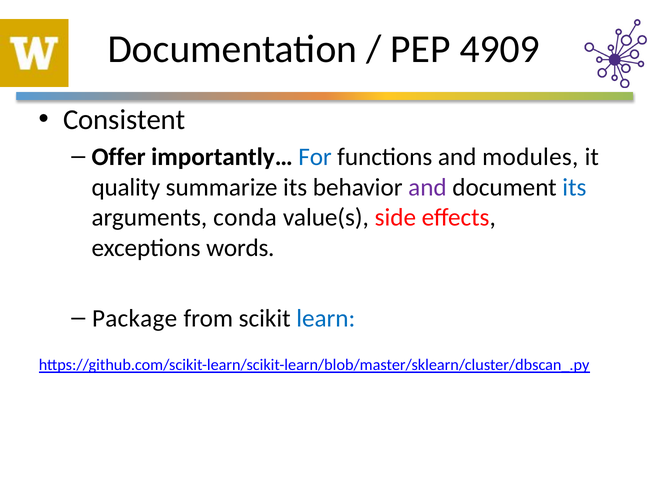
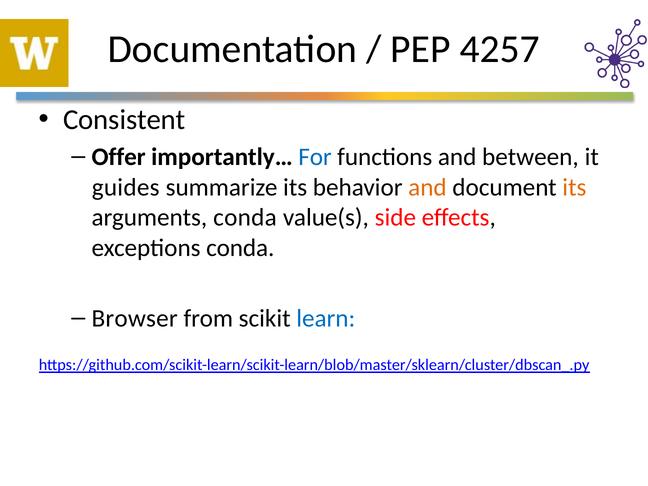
4909: 4909 -> 4257
modules: modules -> between
quality: quality -> guides
and at (427, 187) colour: purple -> orange
its at (574, 187) colour: blue -> orange
exceptions words: words -> conda
Package: Package -> Browser
